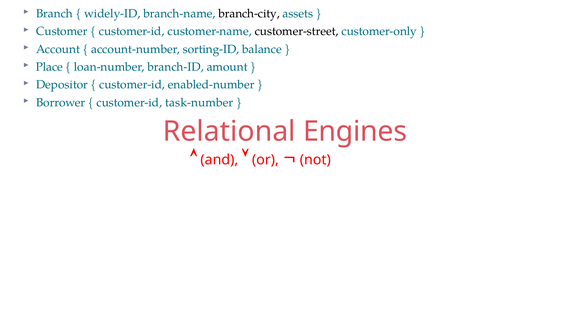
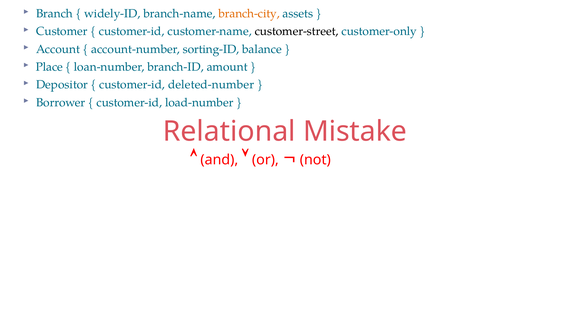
branch-city colour: black -> orange
enabled-number: enabled-number -> deleted-number
task-number: task-number -> load-number
Engines: Engines -> Mistake
